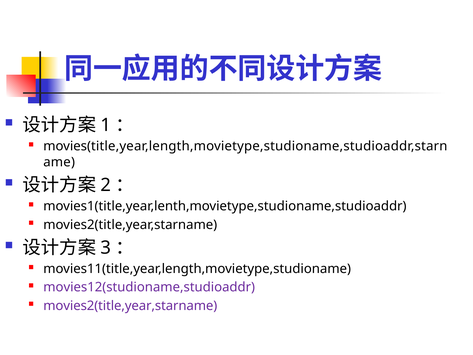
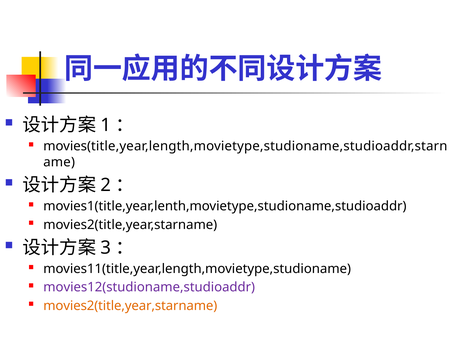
movies2(title,year,starname at (130, 305) colour: purple -> orange
